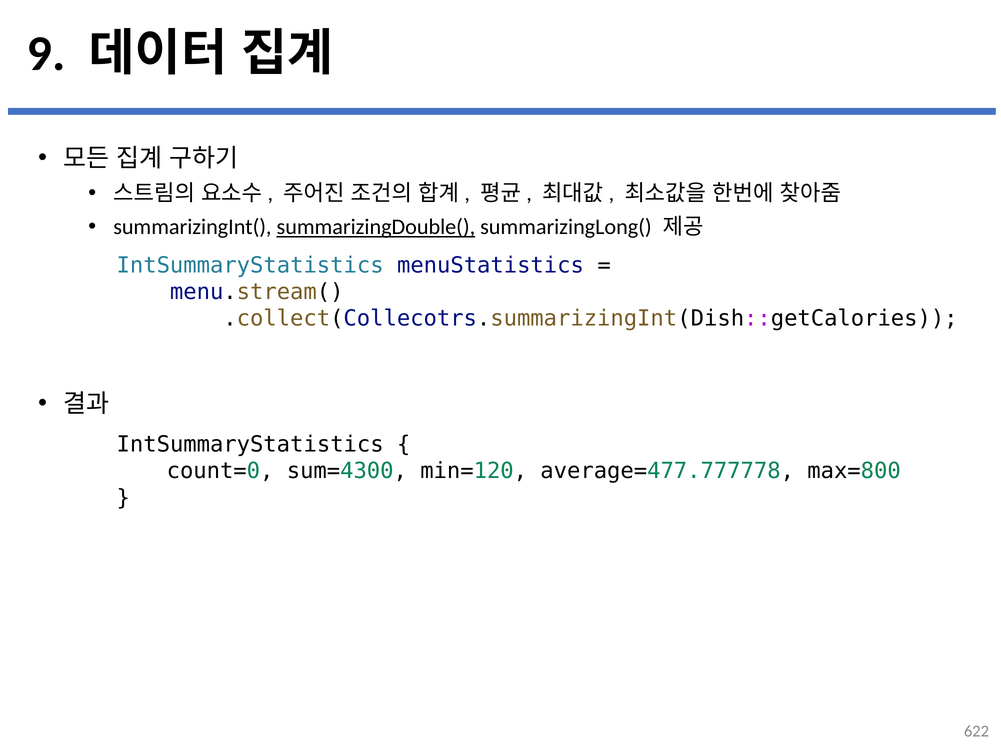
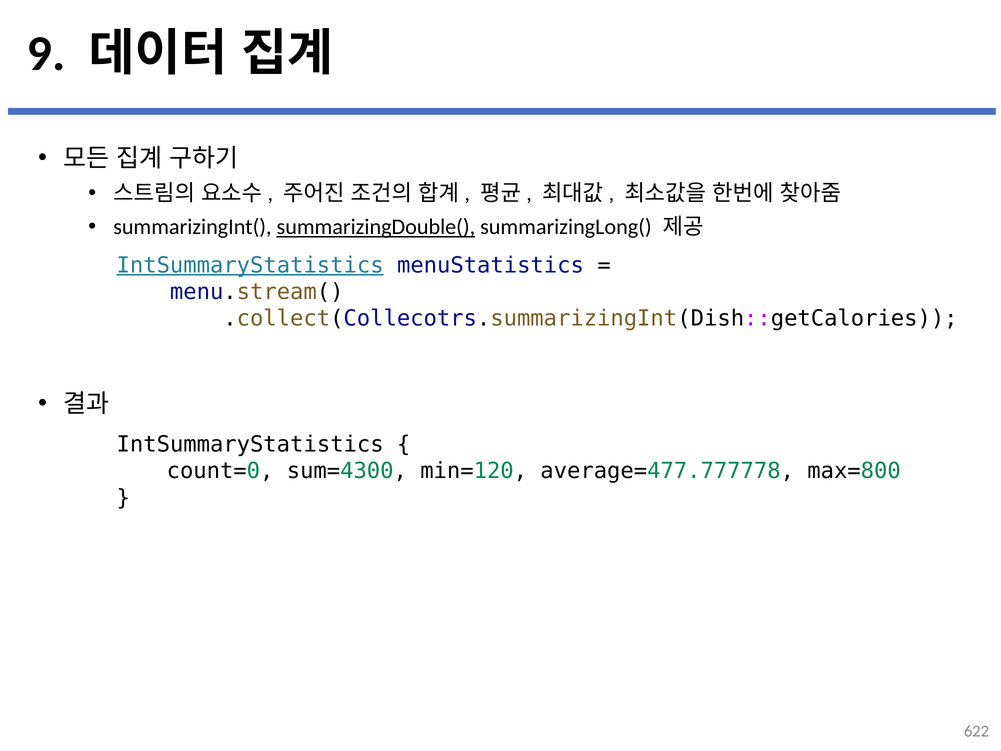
IntSummaryStatistics at (250, 265) underline: none -> present
